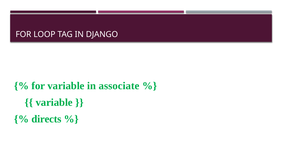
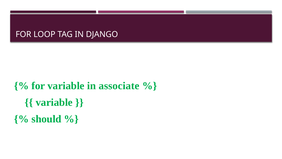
directs: directs -> should
